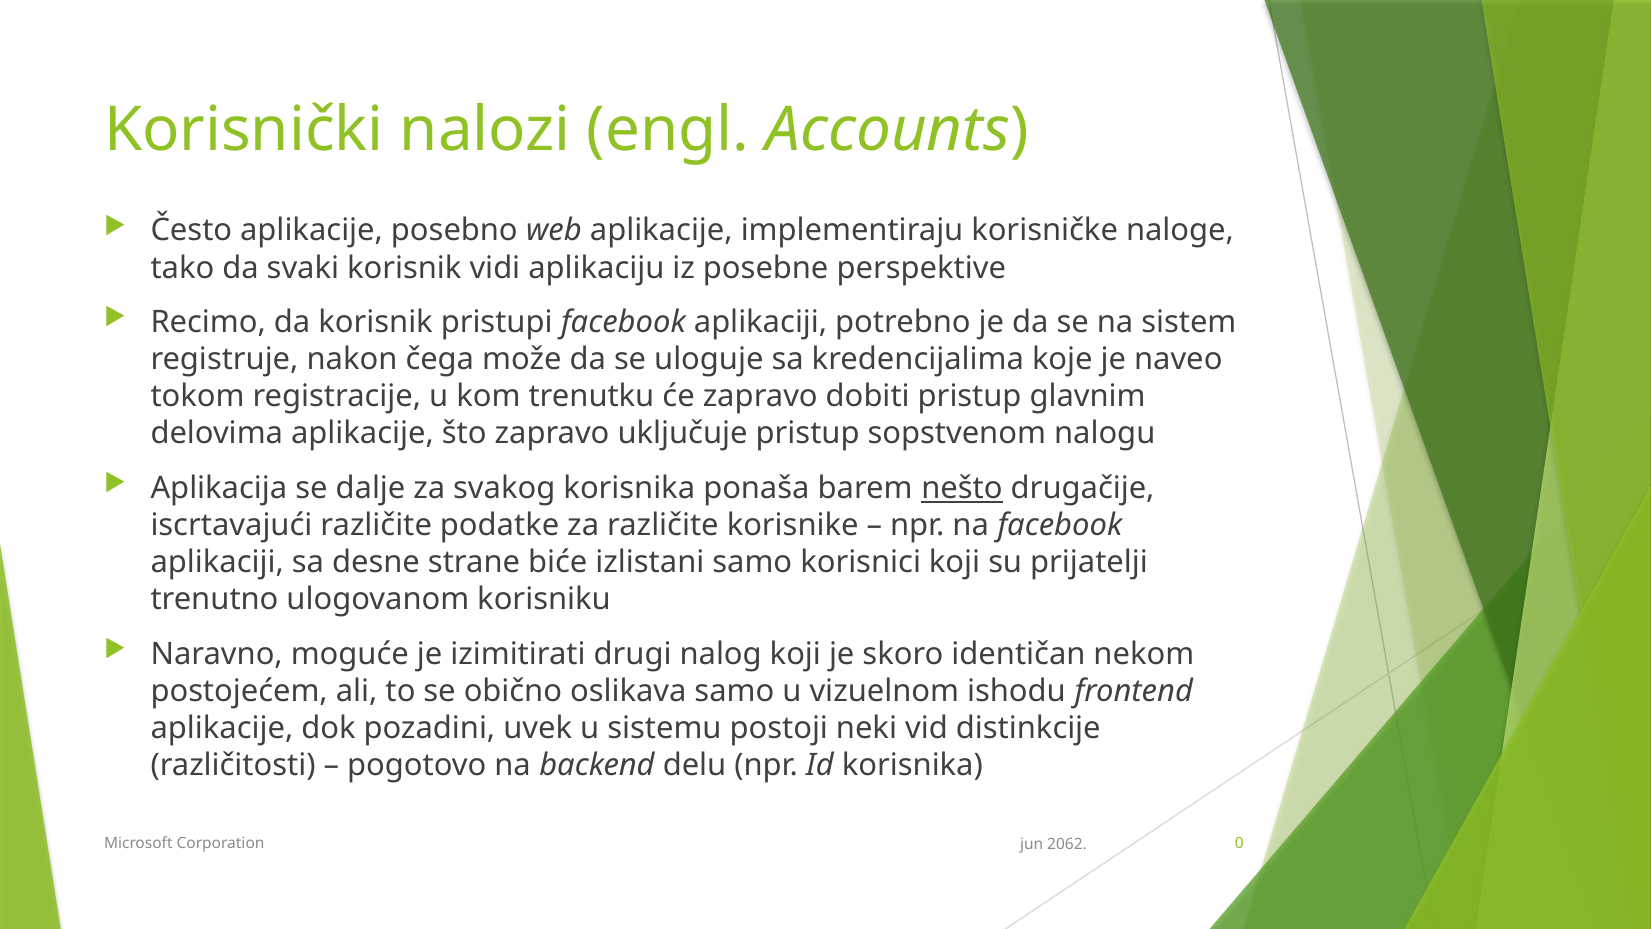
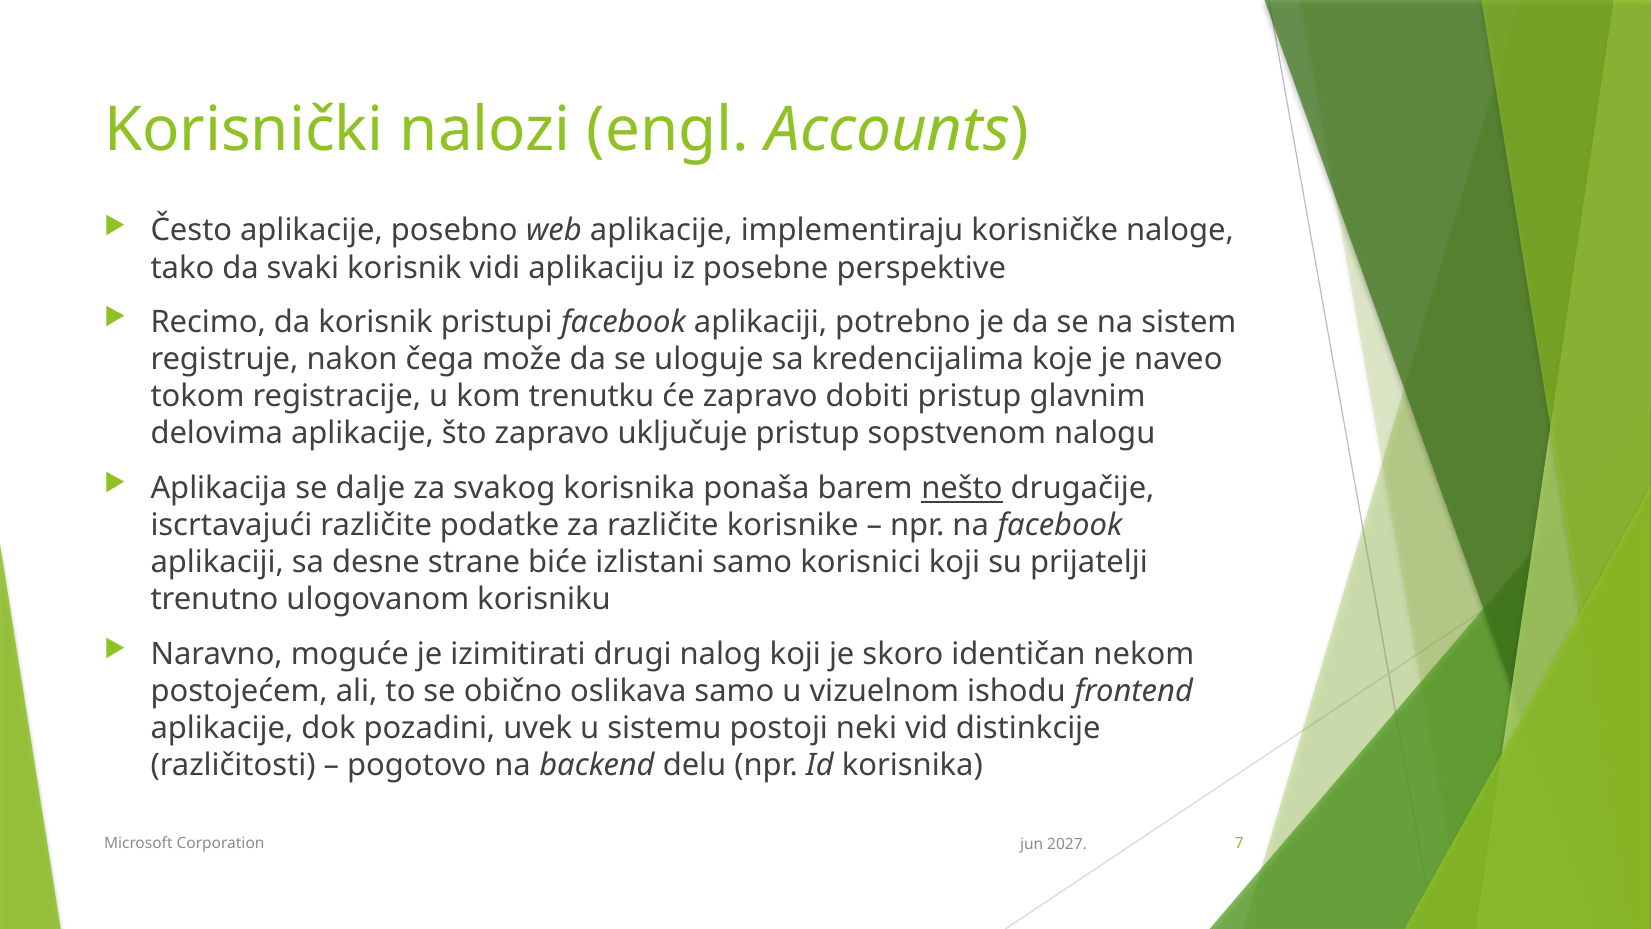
0: 0 -> 7
2062: 2062 -> 2027
